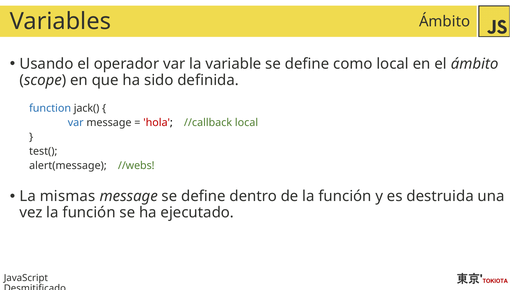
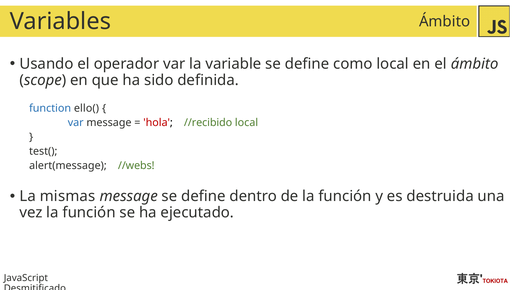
jack(: jack( -> ello(
//callback: //callback -> //recibido
